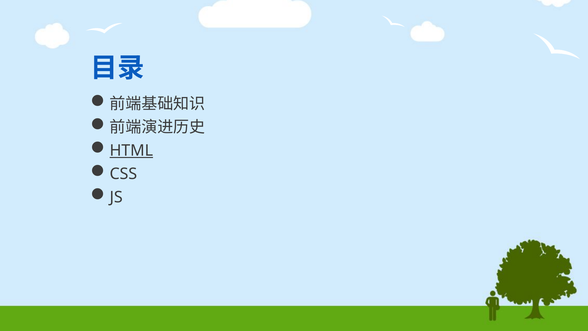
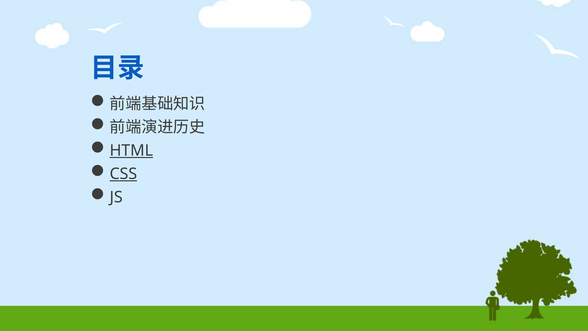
CSS underline: none -> present
